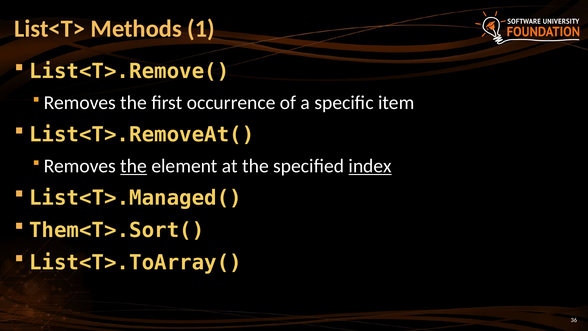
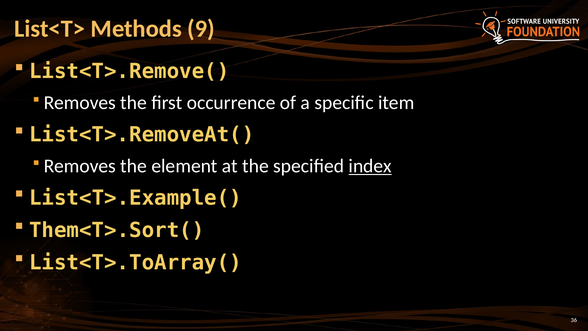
1: 1 -> 9
the at (134, 166) underline: present -> none
List<T>.Managed(: List<T>.Managed( -> List<T>.Example(
